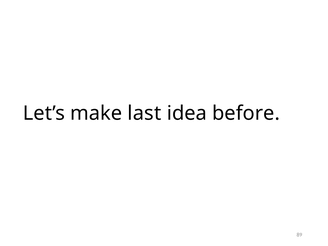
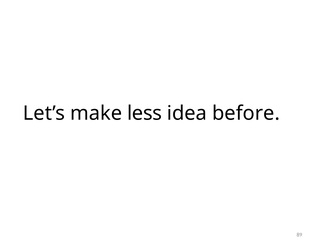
last: last -> less
